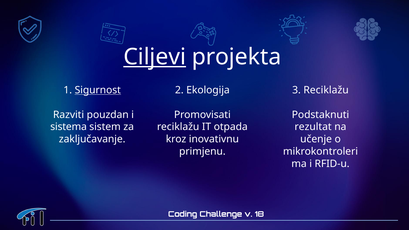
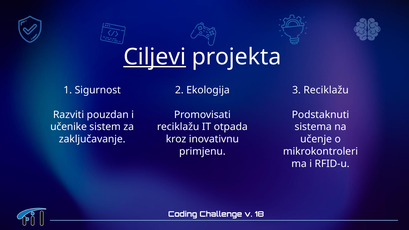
Sigurnost underline: present -> none
sistema: sistema -> učenike
rezultat: rezultat -> sistema
